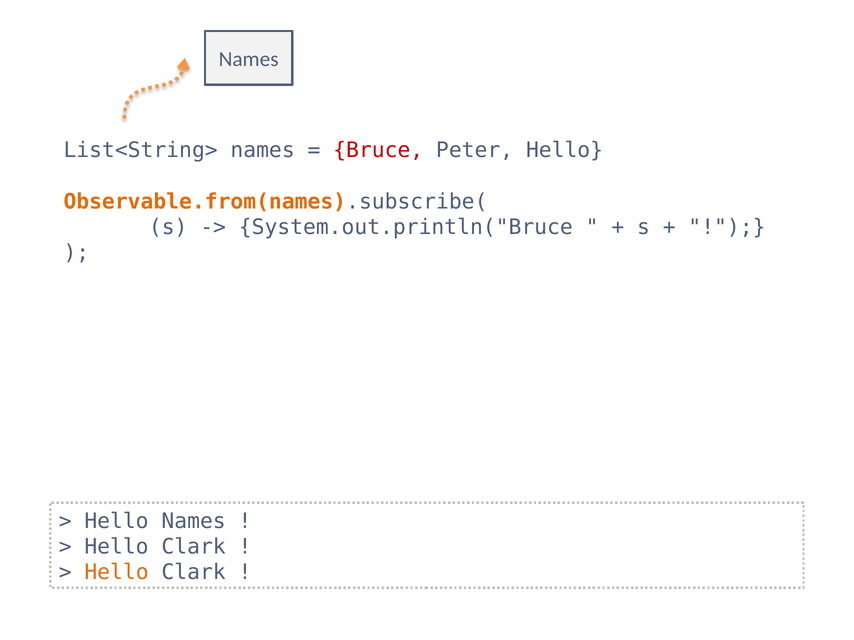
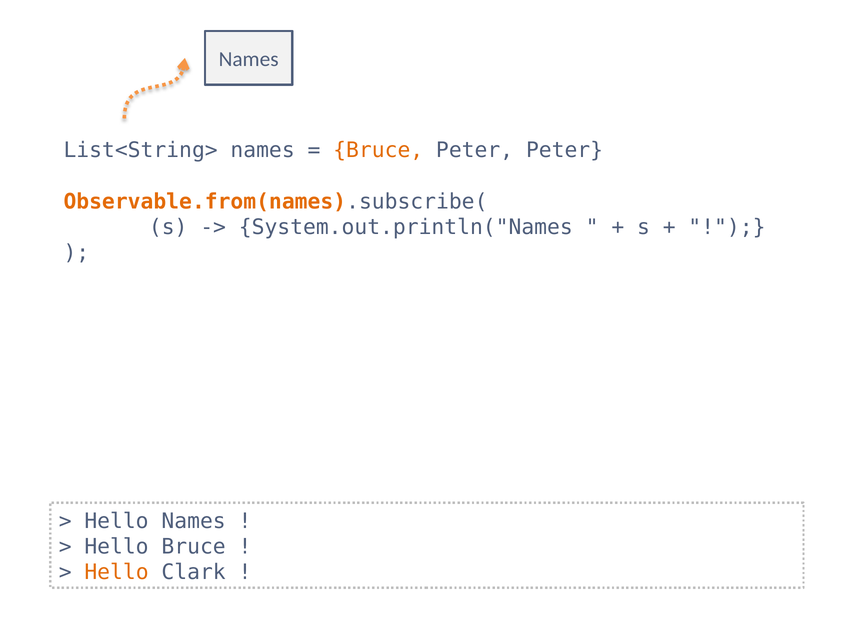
Bruce at (378, 150) colour: red -> orange
Peter Hello: Hello -> Peter
System.out.println("Bruce: System.out.println("Bruce -> System.out.println("Names
Clark at (194, 547): Clark -> Bruce
